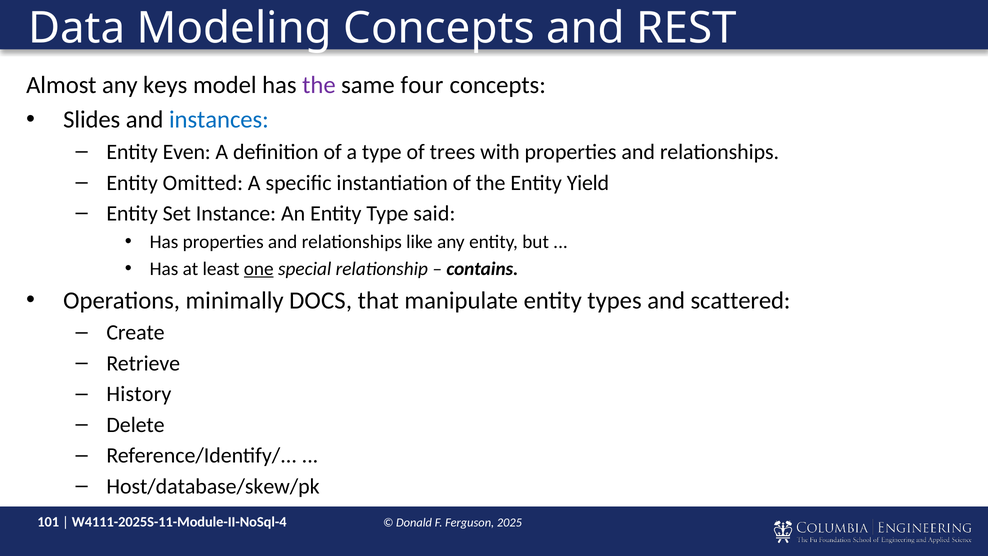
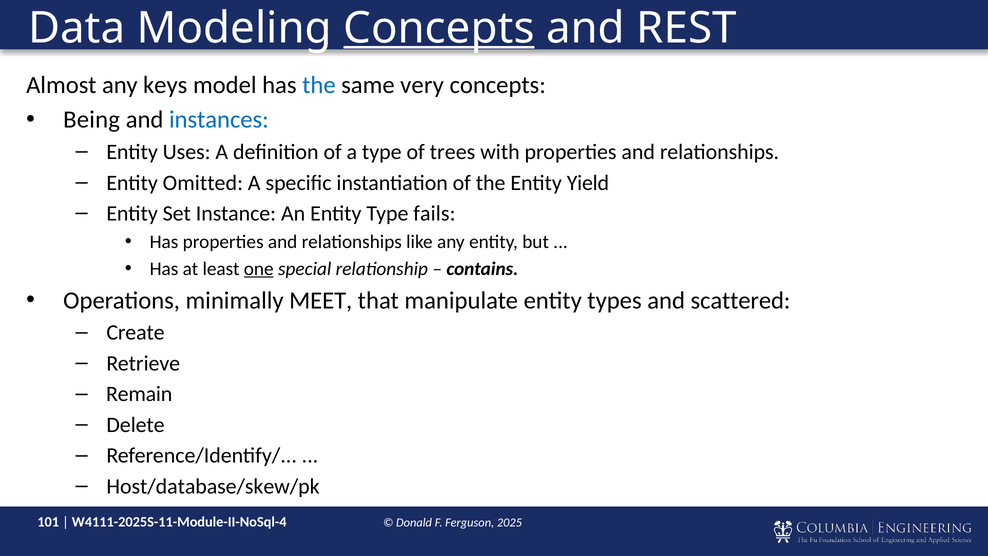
Concepts at (439, 28) underline: none -> present
the at (319, 85) colour: purple -> blue
four: four -> very
Slides: Slides -> Being
Even: Even -> Uses
said: said -> fails
DOCS: DOCS -> MEET
History: History -> Remain
